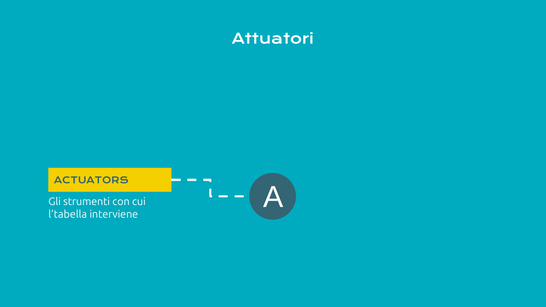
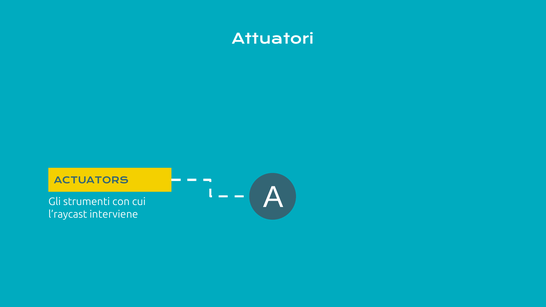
l’tabella: l’tabella -> l’raycast
